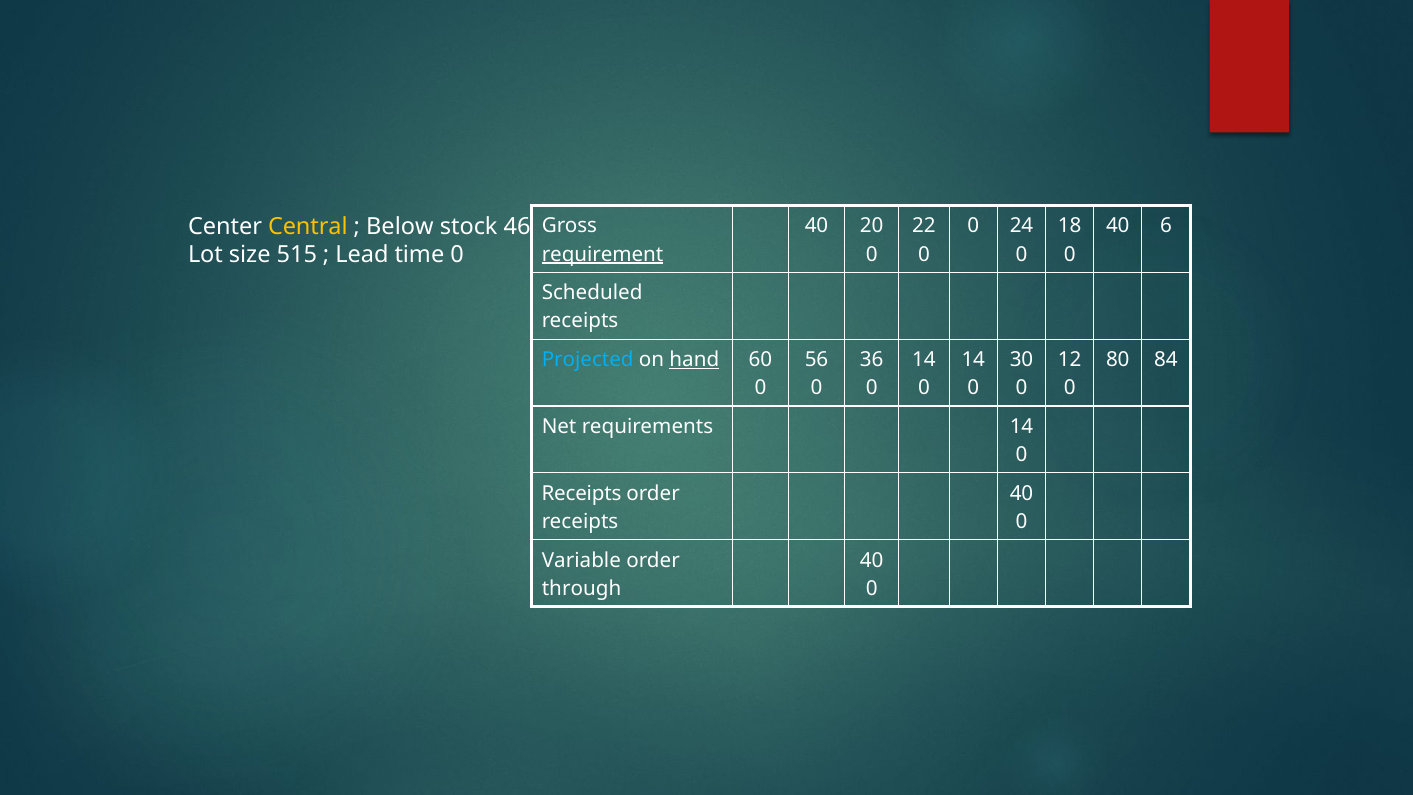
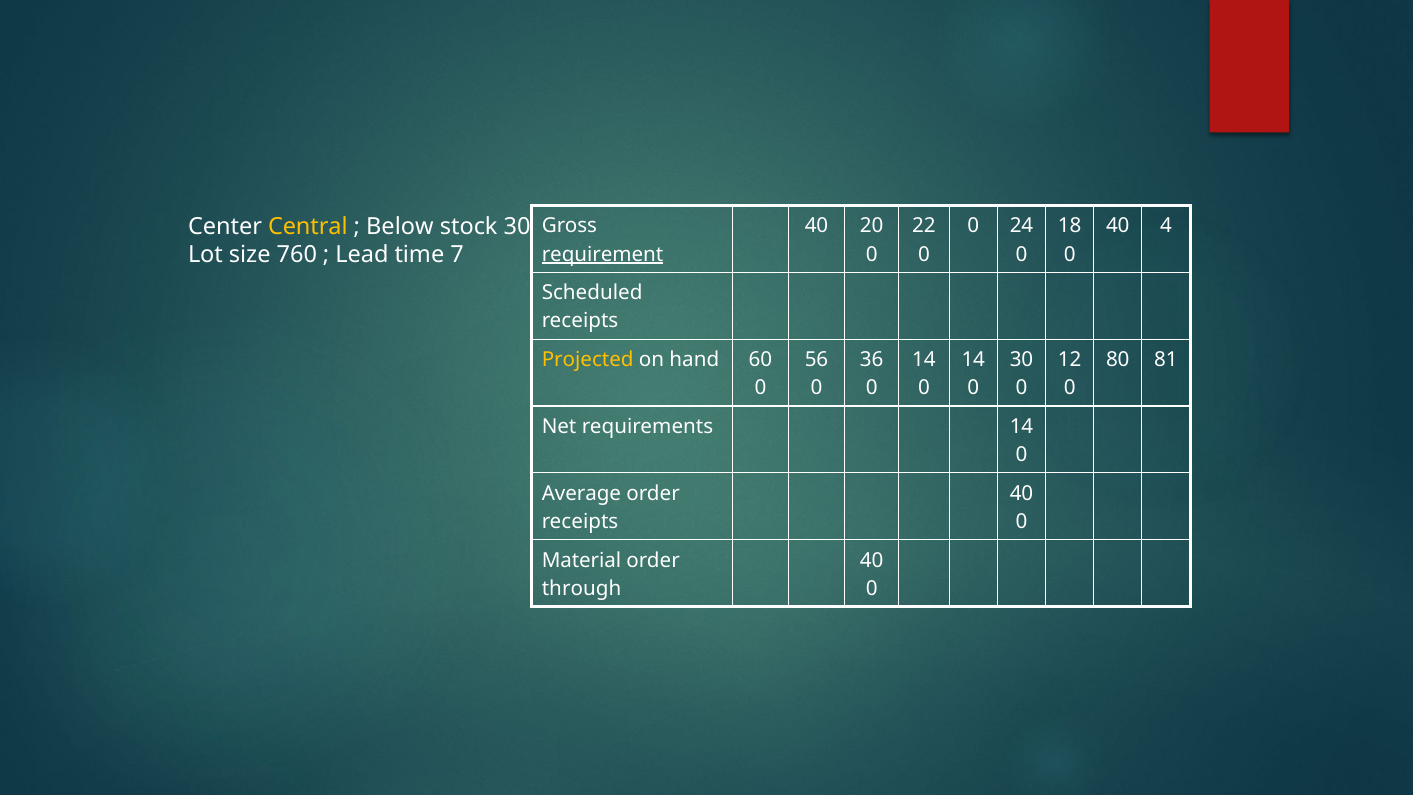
stock 46: 46 -> 30
6: 6 -> 4
515: 515 -> 760
time 0: 0 -> 7
Projected colour: light blue -> yellow
hand underline: present -> none
84: 84 -> 81
Receipts at (581, 493): Receipts -> Average
Variable: Variable -> Material
